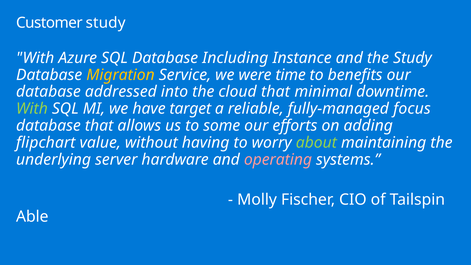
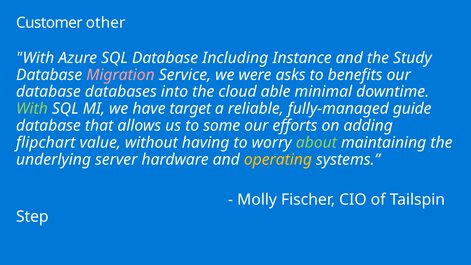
Customer study: study -> other
Migration colour: yellow -> pink
time: time -> asks
addressed: addressed -> databases
cloud that: that -> able
focus: focus -> guide
operating colour: pink -> yellow
Able: Able -> Step
